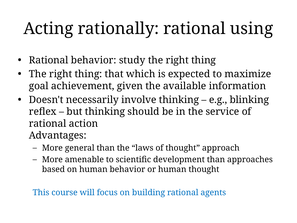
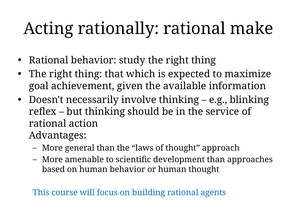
using: using -> make
